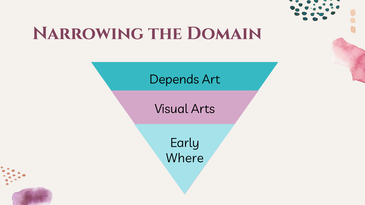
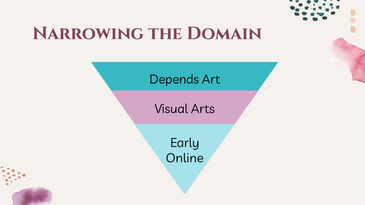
Where: Where -> Online
